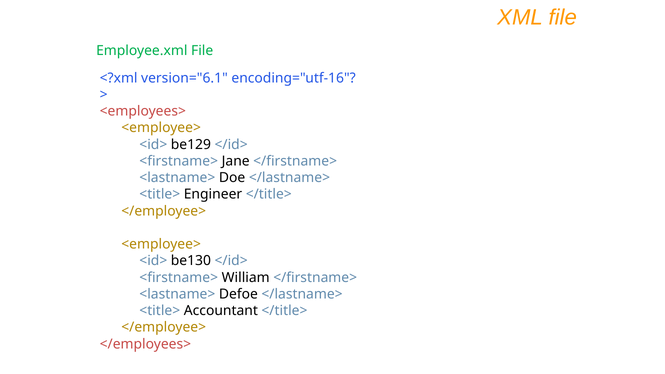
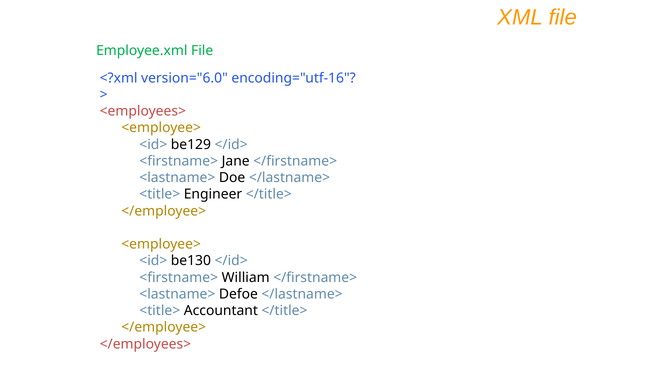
version="6.1: version="6.1 -> version="6.0
